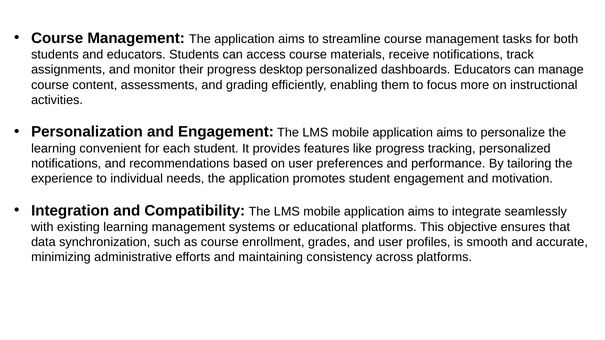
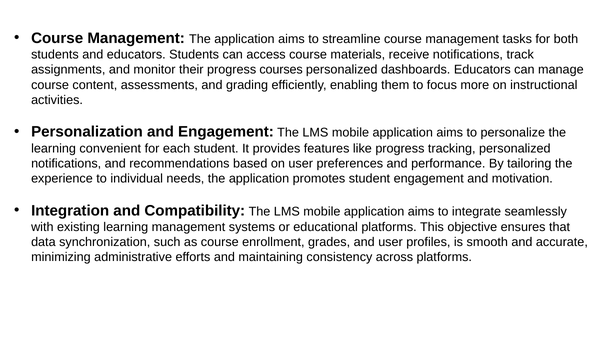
desktop: desktop -> courses
